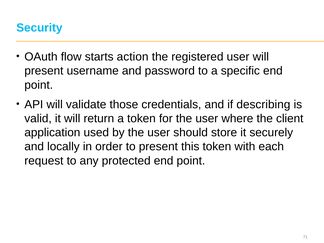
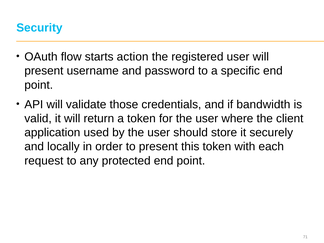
describing: describing -> bandwidth
